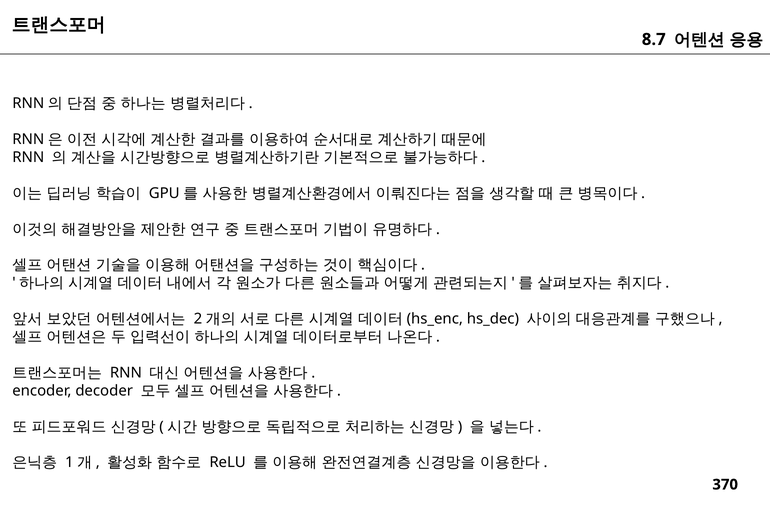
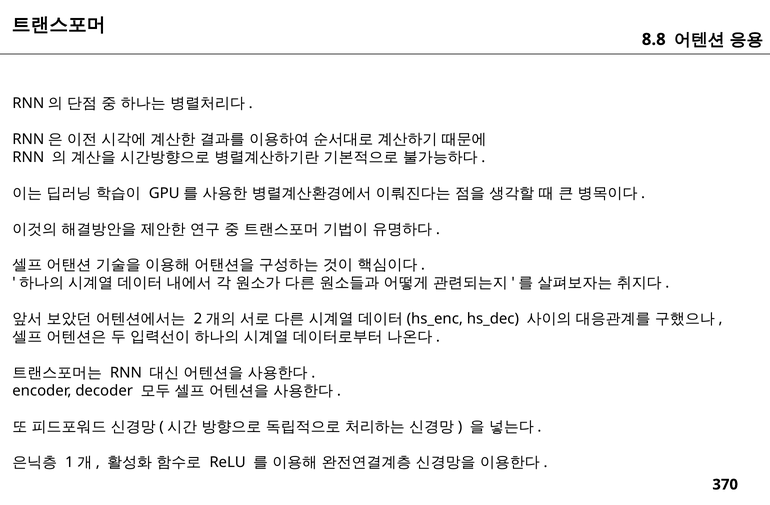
8.7: 8.7 -> 8.8
